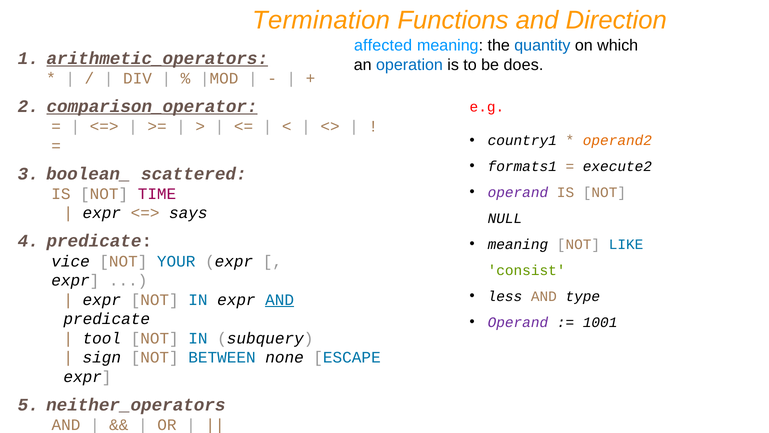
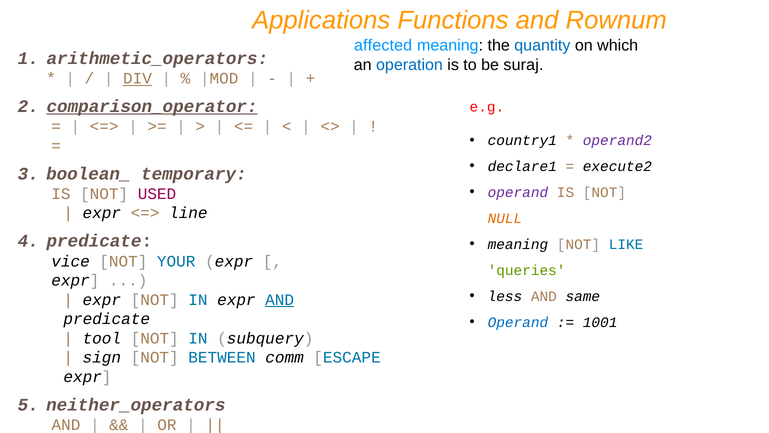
Termination: Termination -> Applications
Direction: Direction -> Rownum
arithmetic_operators underline: present -> none
does: does -> suraj
DIV underline: none -> present
operand2 colour: orange -> purple
formats1: formats1 -> declare1
scattered: scattered -> temporary
TIME: TIME -> USED
says: says -> line
NULL colour: black -> orange
consist: consist -> queries
type: type -> same
Operand at (518, 322) colour: purple -> blue
none: none -> comm
